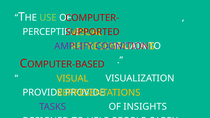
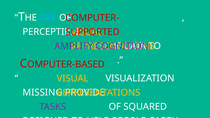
USE colour: light green -> light blue
PROVIDE at (43, 93): PROVIDE -> MISSING
INSIGHTS: INSIGHTS -> SQUARED
